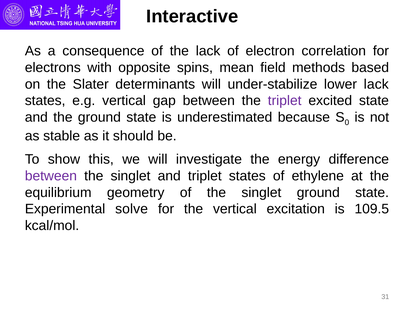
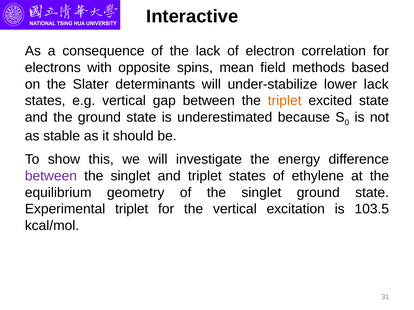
triplet at (285, 101) colour: purple -> orange
Experimental solve: solve -> triplet
109.5: 109.5 -> 103.5
